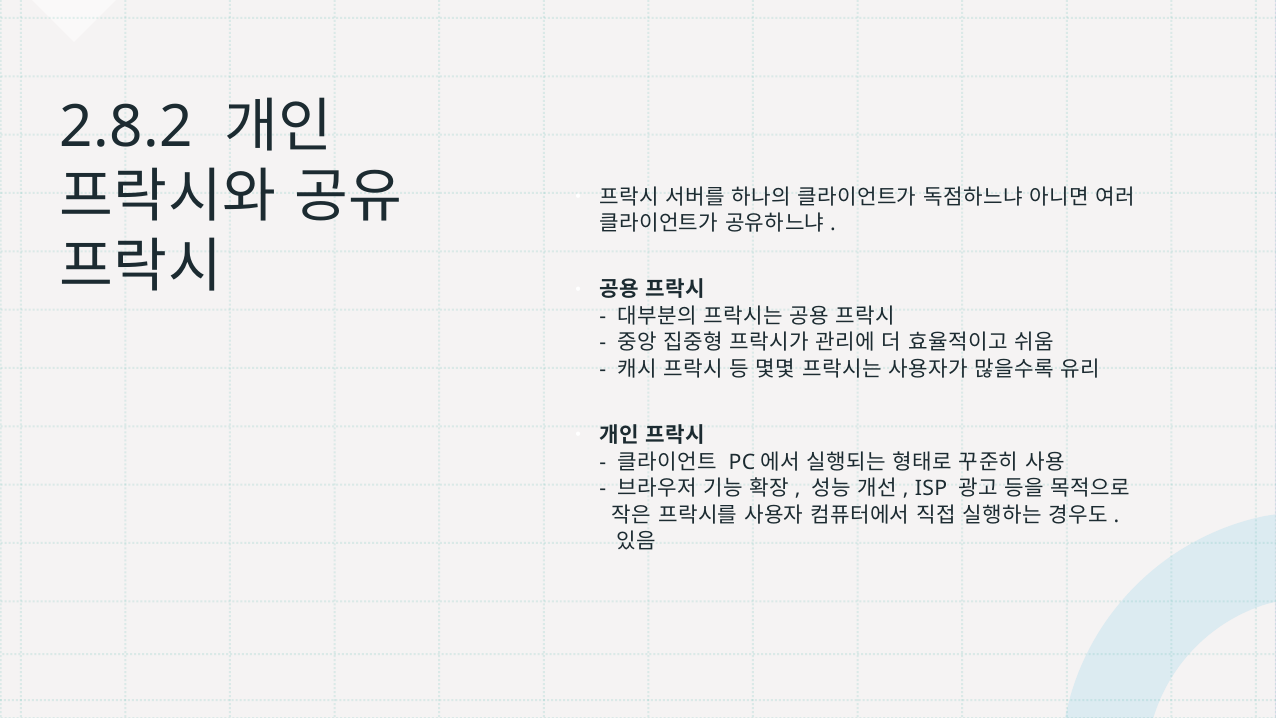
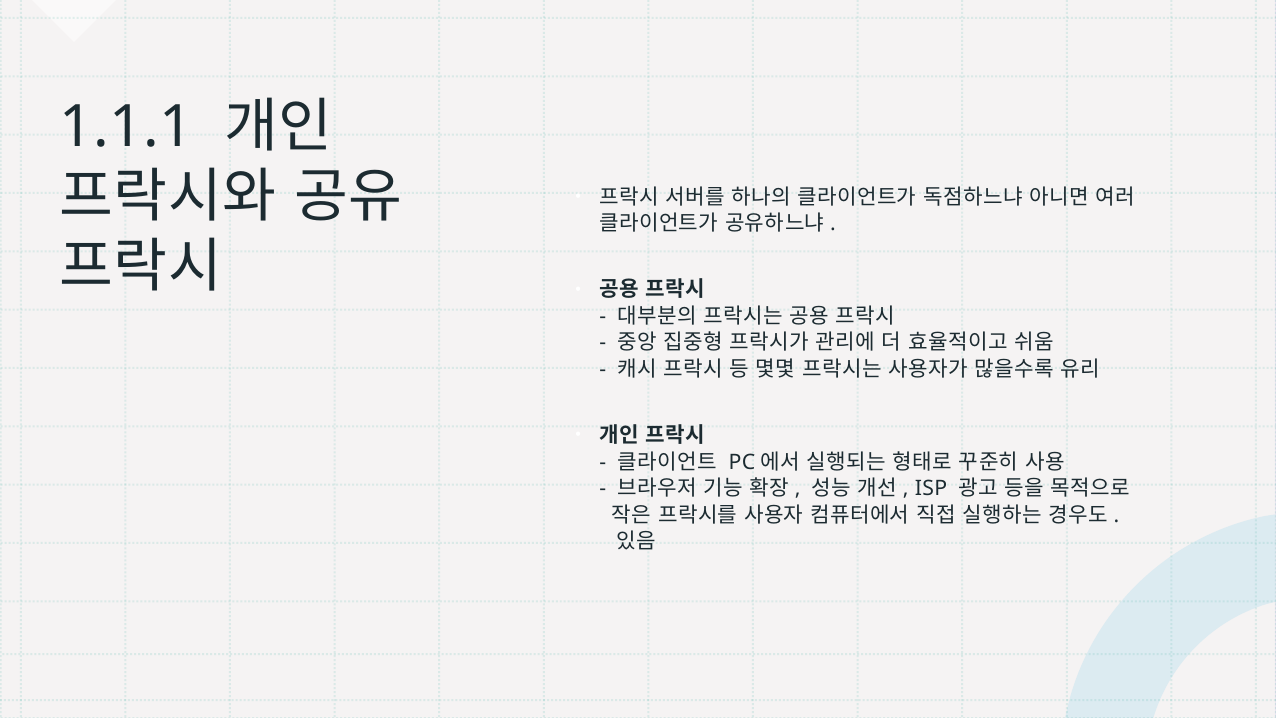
2.8.2: 2.8.2 -> 1.1.1
